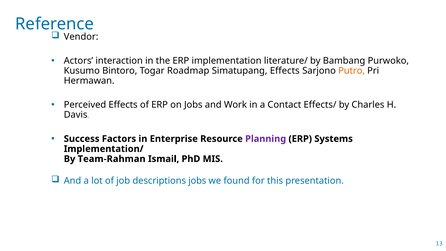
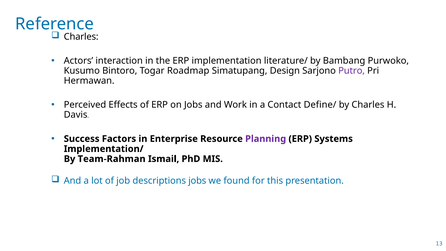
Vendor at (81, 37): Vendor -> Charles
Simatupang Effects: Effects -> Design
Putro colour: orange -> purple
Effects/: Effects/ -> Define/
